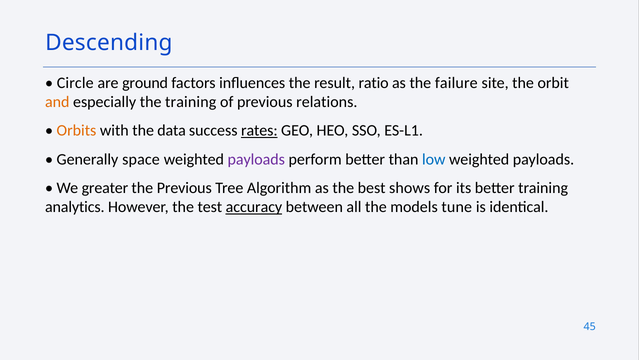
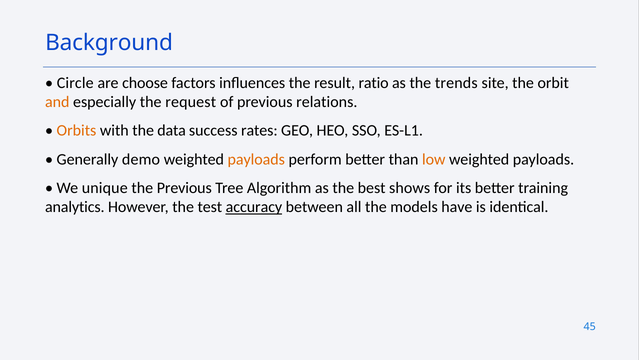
Descending: Descending -> Background
ground: ground -> choose
failure: failure -> trends
the training: training -> request
rates underline: present -> none
space: space -> demo
payloads at (256, 159) colour: purple -> orange
low colour: blue -> orange
greater: greater -> unique
tune: tune -> have
